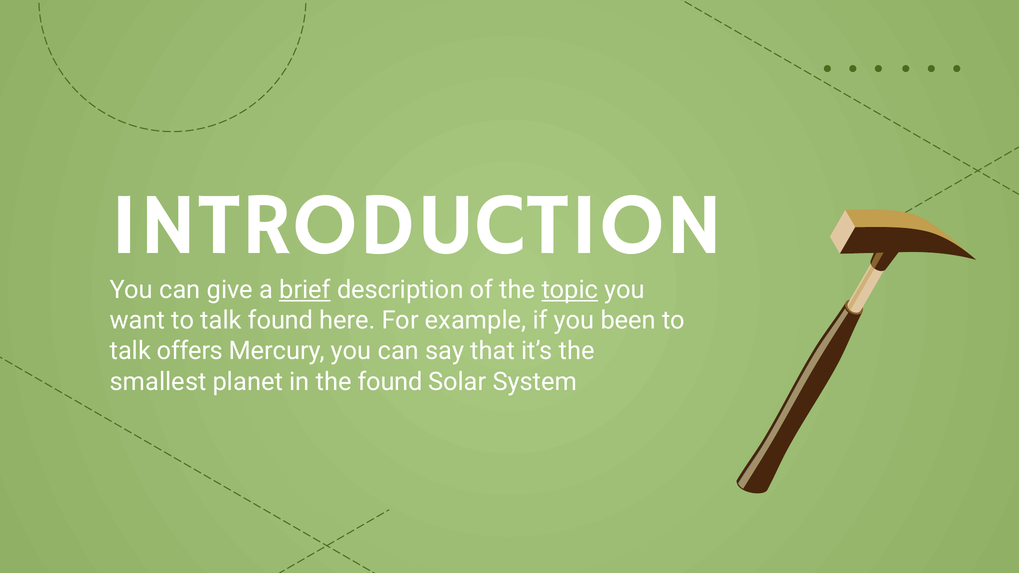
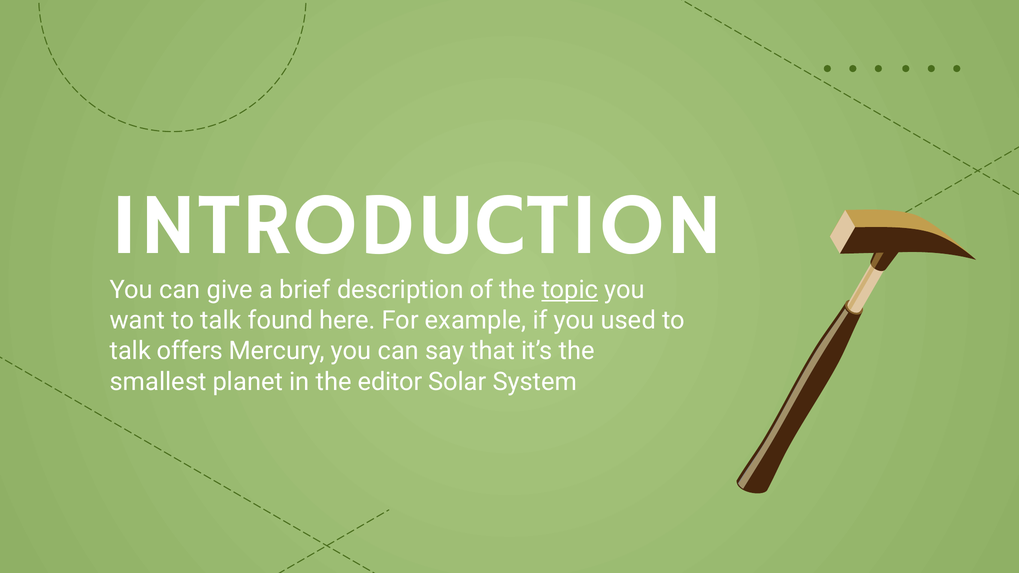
brief underline: present -> none
been: been -> used
the found: found -> editor
